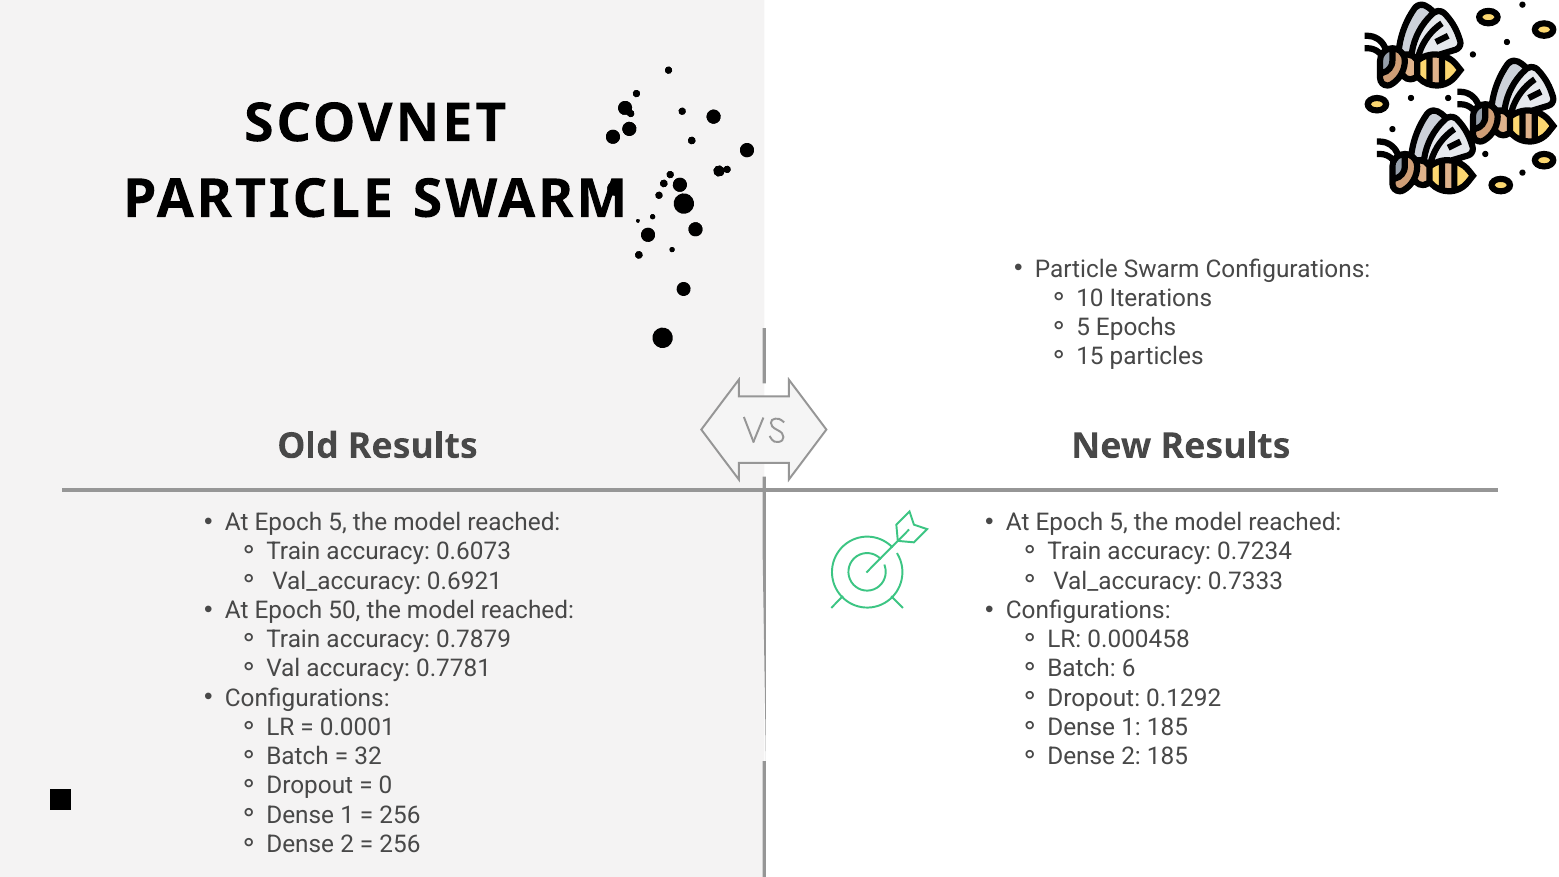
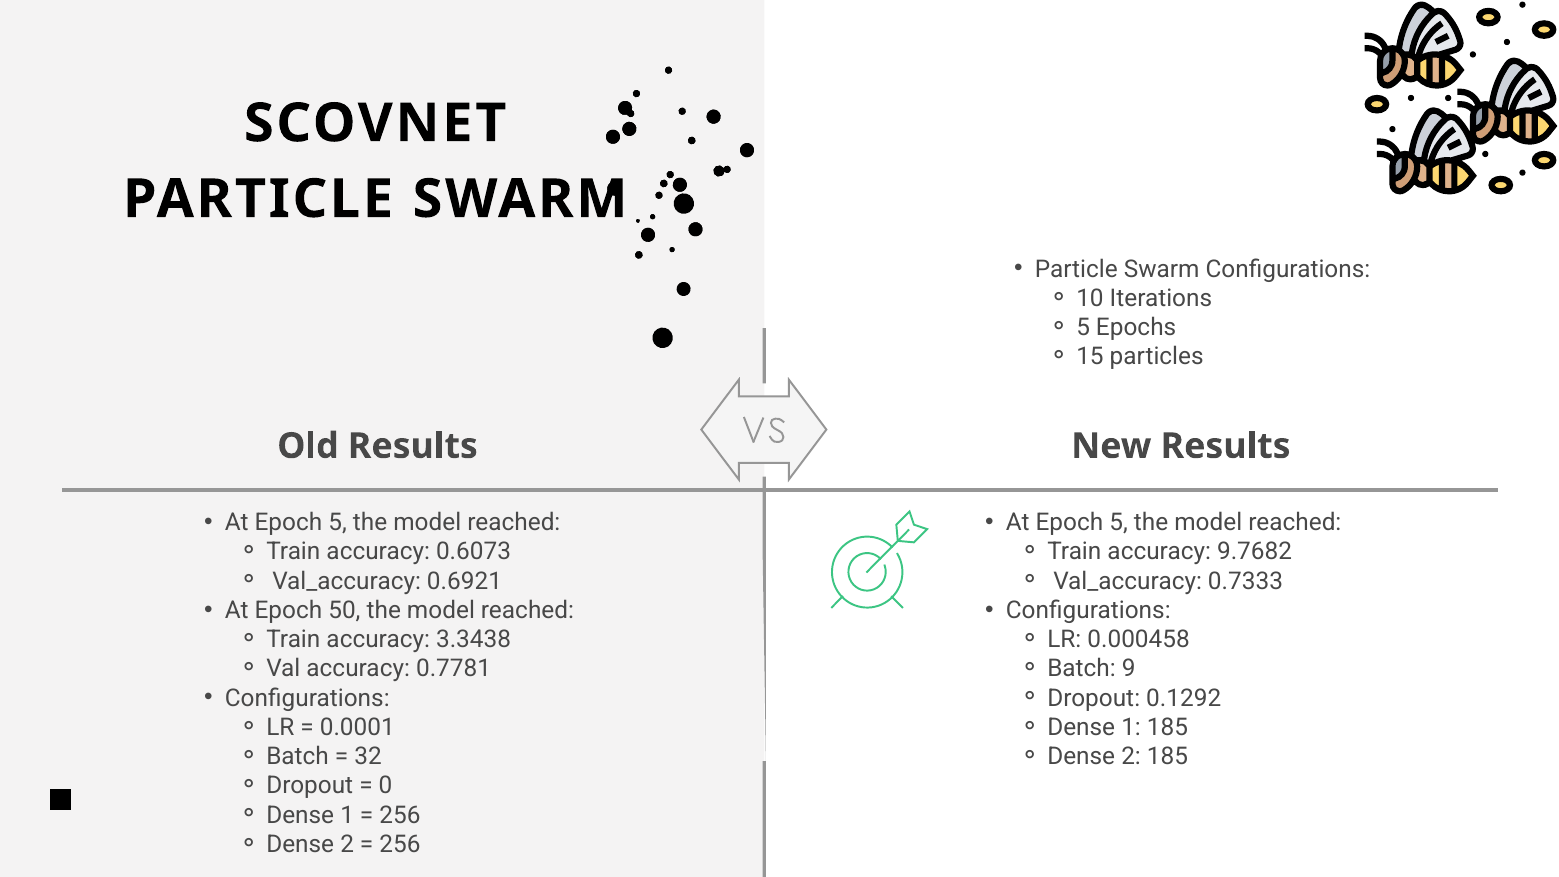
0.7234: 0.7234 -> 9.7682
0.7879: 0.7879 -> 3.3438
6: 6 -> 9
